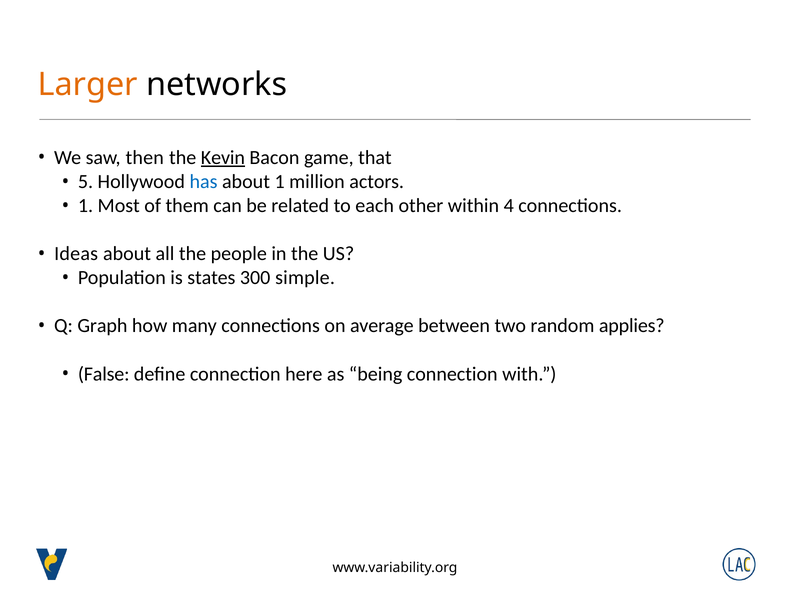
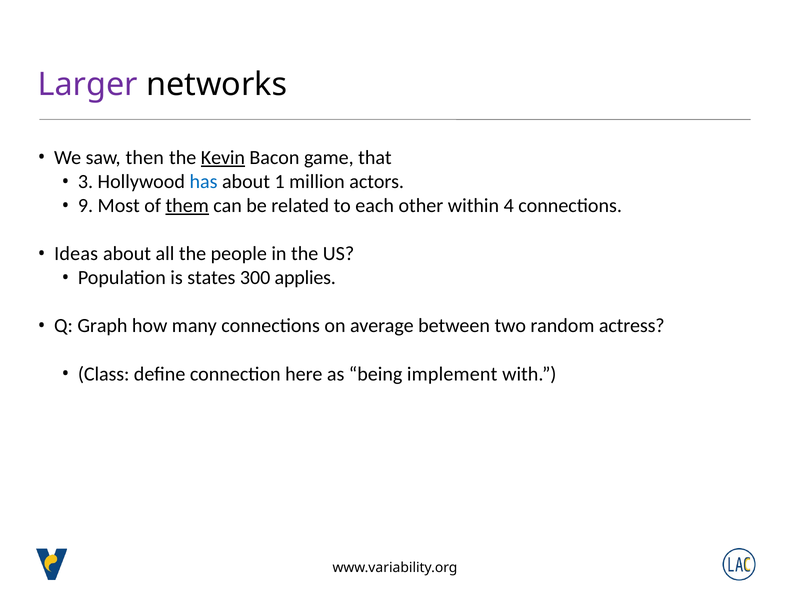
Larger colour: orange -> purple
5: 5 -> 3
1 at (86, 206): 1 -> 9
them underline: none -> present
simple: simple -> applies
applies: applies -> actress
False: False -> Class
being connection: connection -> implement
